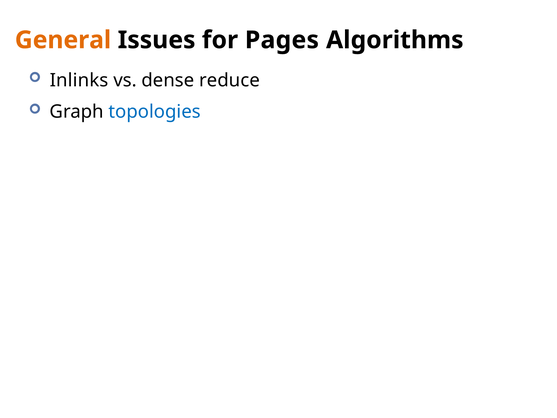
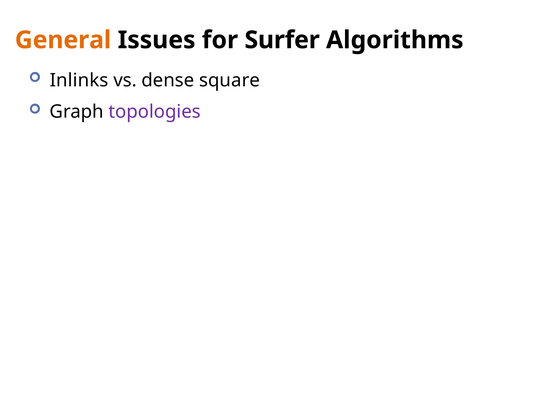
Pages: Pages -> Surfer
reduce: reduce -> square
topologies colour: blue -> purple
